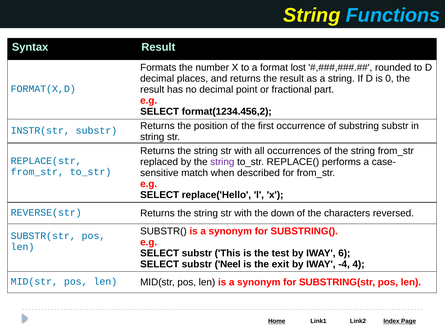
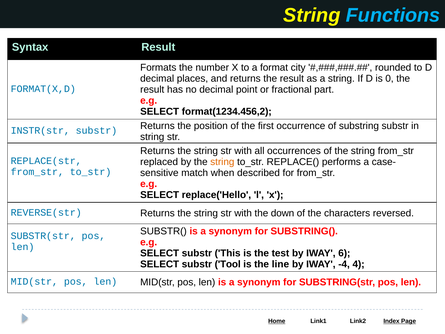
lost: lost -> city
string at (222, 162) colour: purple -> orange
Neel: Neel -> Tool
exit: exit -> line
